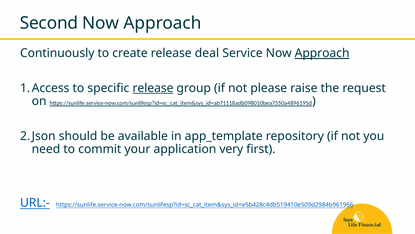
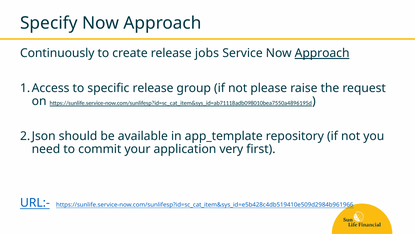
Second: Second -> Specify
deal: deal -> jobs
release at (153, 88) underline: present -> none
